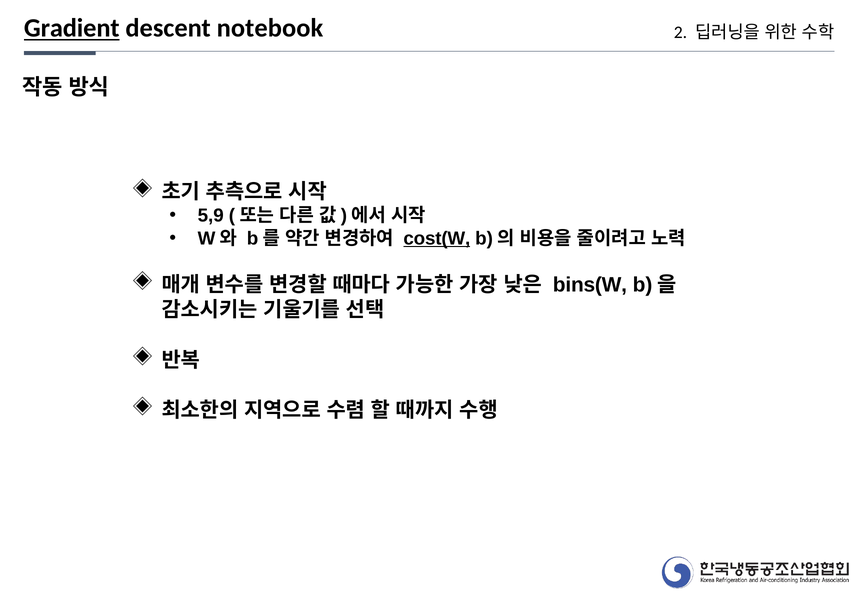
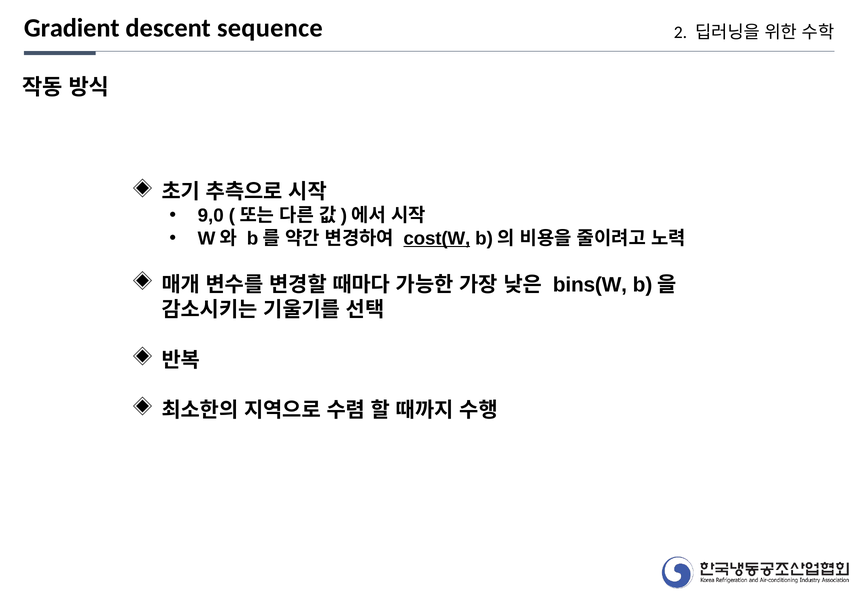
Gradient underline: present -> none
notebook: notebook -> sequence
5,9: 5,9 -> 9,0
